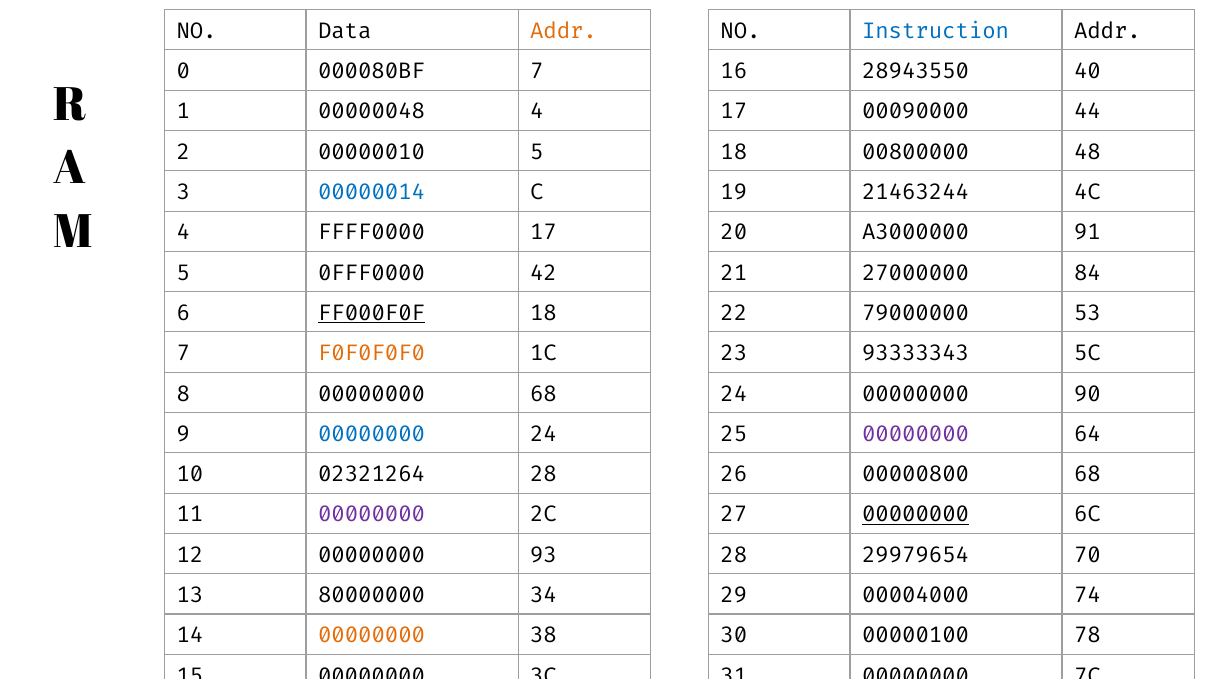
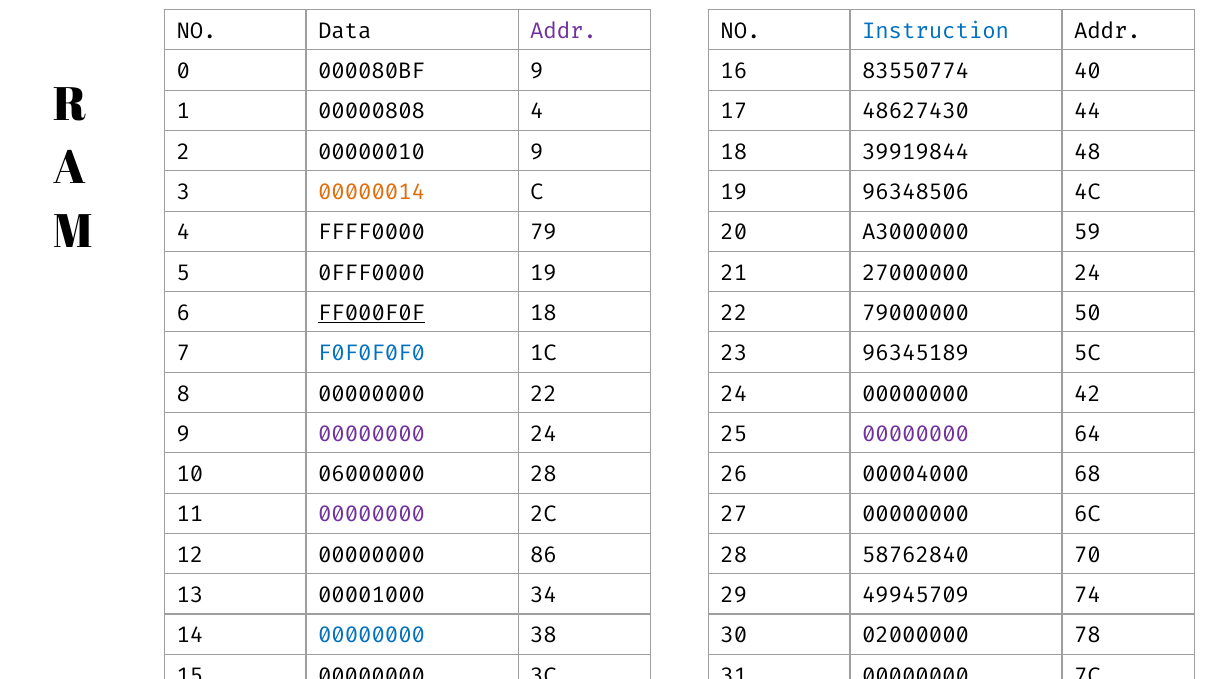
Addr at (563, 31) colour: orange -> purple
000080BF 7: 7 -> 9
28943550: 28943550 -> 83550774
00000048: 00000048 -> 00000808
00090000: 00090000 -> 48627430
00000010 5: 5 -> 9
00800000: 00800000 -> 39919844
00000014 colour: blue -> orange
21463244: 21463244 -> 96348506
FFFF0000 17: 17 -> 79
91: 91 -> 59
0FFF0000 42: 42 -> 19
27000000 84: 84 -> 24
53: 53 -> 50
F0F0F0F0 colour: orange -> blue
93333343: 93333343 -> 96345189
00000000 68: 68 -> 22
90: 90 -> 42
00000000 at (372, 434) colour: blue -> purple
02321264: 02321264 -> 06000000
00000800: 00000800 -> 00004000
00000000 at (916, 515) underline: present -> none
93: 93 -> 86
29979654: 29979654 -> 58762840
80000000: 80000000 -> 00001000
00004000: 00004000 -> 49945709
00000000 at (372, 636) colour: orange -> blue
00000100: 00000100 -> 02000000
